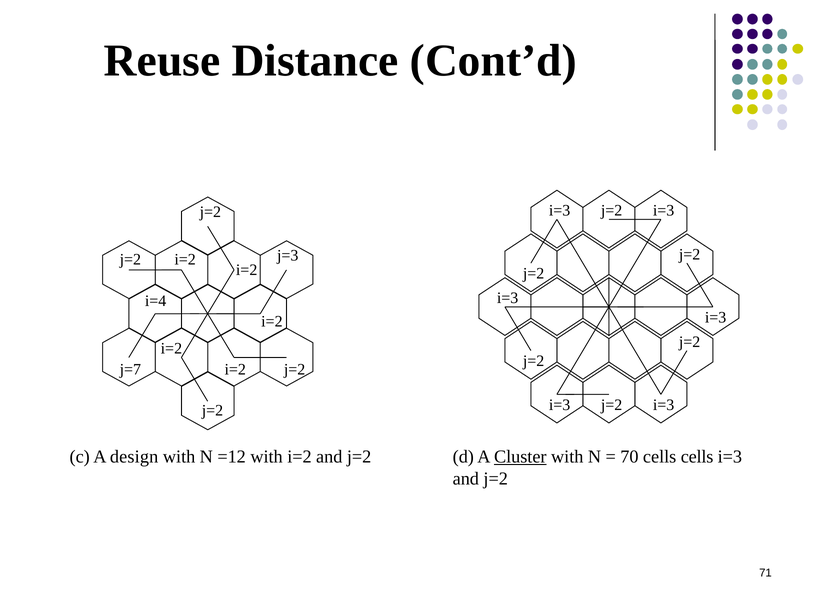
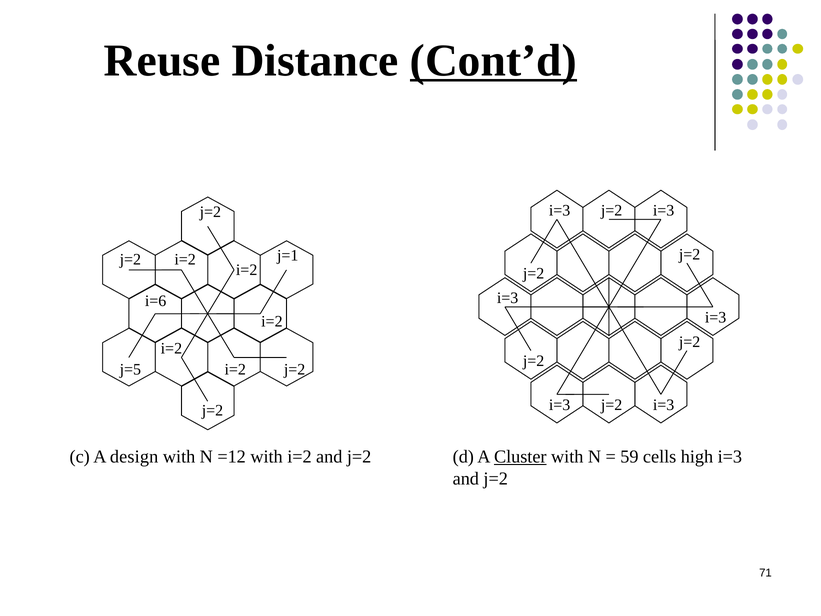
Cont’d underline: none -> present
j=3: j=3 -> j=1
i=4: i=4 -> i=6
j=7: j=7 -> j=5
70: 70 -> 59
cells cells: cells -> high
